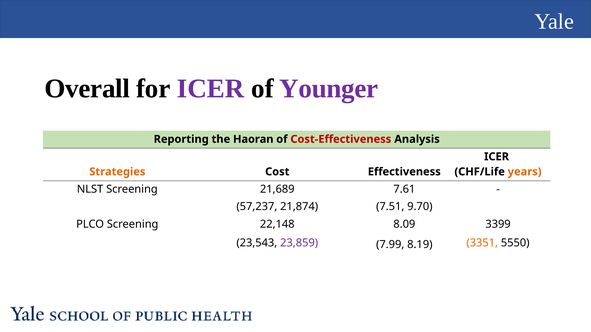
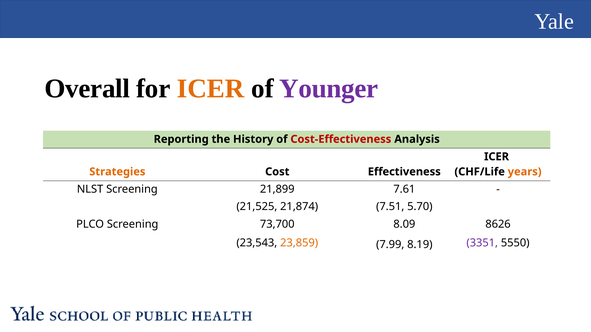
ICER at (211, 89) colour: purple -> orange
Haoran: Haoran -> History
21,689: 21,689 -> 21,899
57,237: 57,237 -> 21,525
9.70: 9.70 -> 5.70
22,148: 22,148 -> 73,700
3399: 3399 -> 8626
23,859 colour: purple -> orange
3351 colour: orange -> purple
